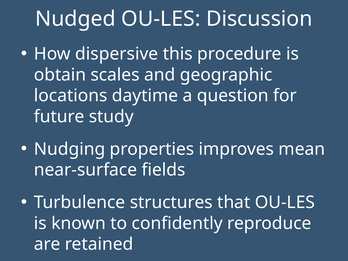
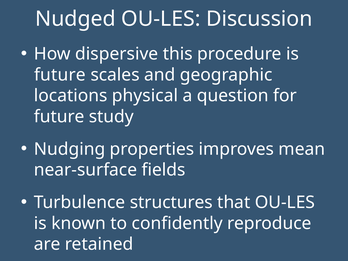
obtain at (60, 75): obtain -> future
daytime: daytime -> physical
